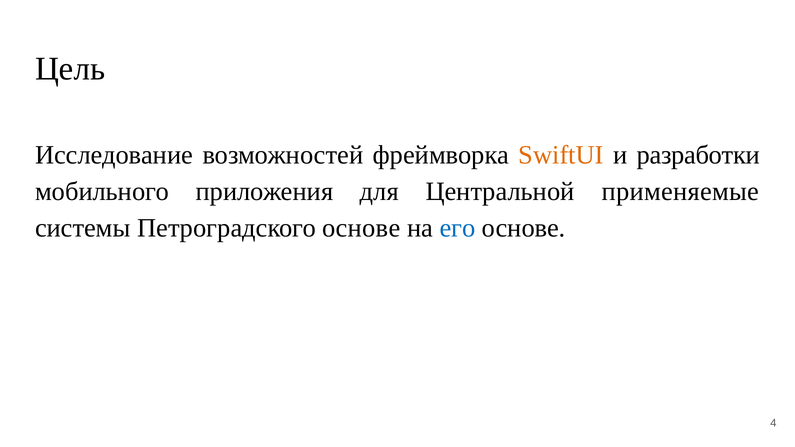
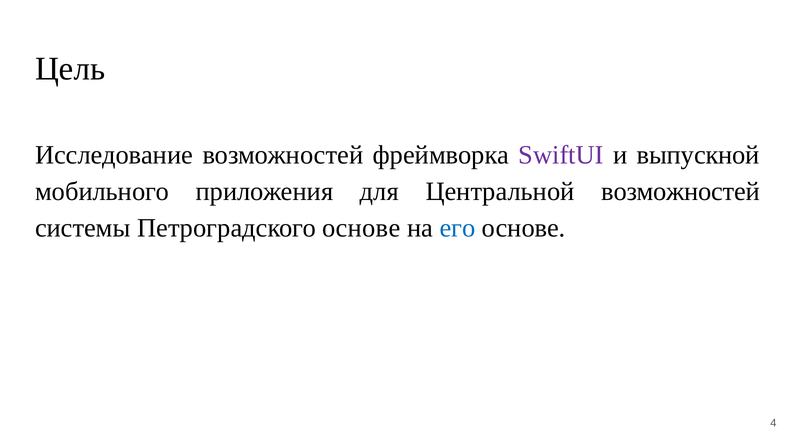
SwiftUI colour: orange -> purple
разработки: разработки -> выпускной
Центральной применяемые: применяемые -> возможностей
